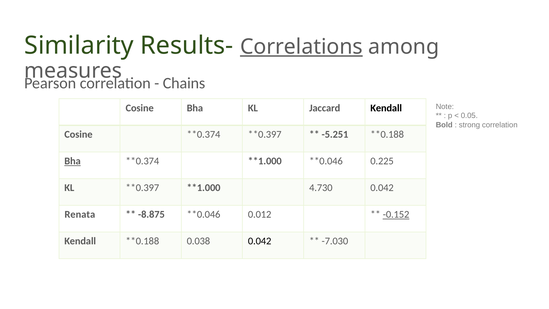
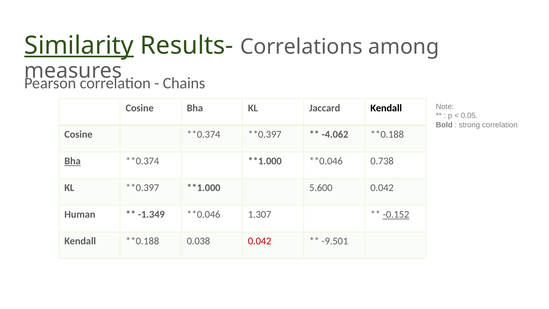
Similarity underline: none -> present
Correlations underline: present -> none
-5.251: -5.251 -> -4.062
0.225: 0.225 -> 0.738
4.730: 4.730 -> 5.600
Renata: Renata -> Human
-8.875: -8.875 -> -1.349
0.012: 0.012 -> 1.307
0.042 at (260, 241) colour: black -> red
-7.030: -7.030 -> -9.501
